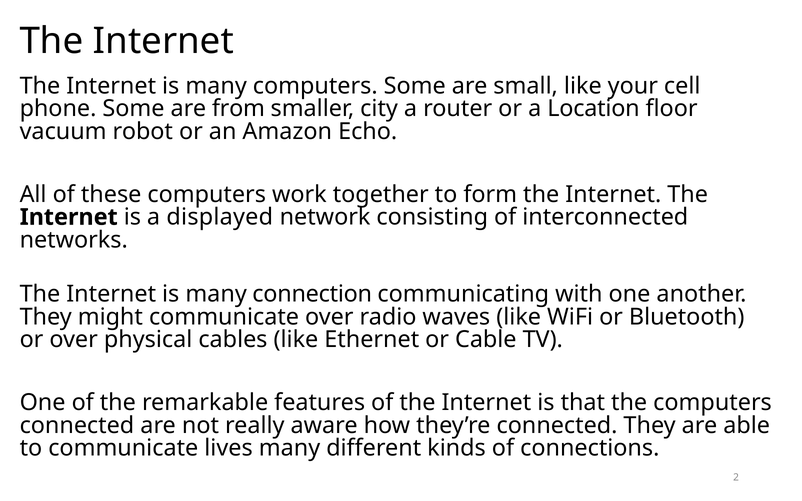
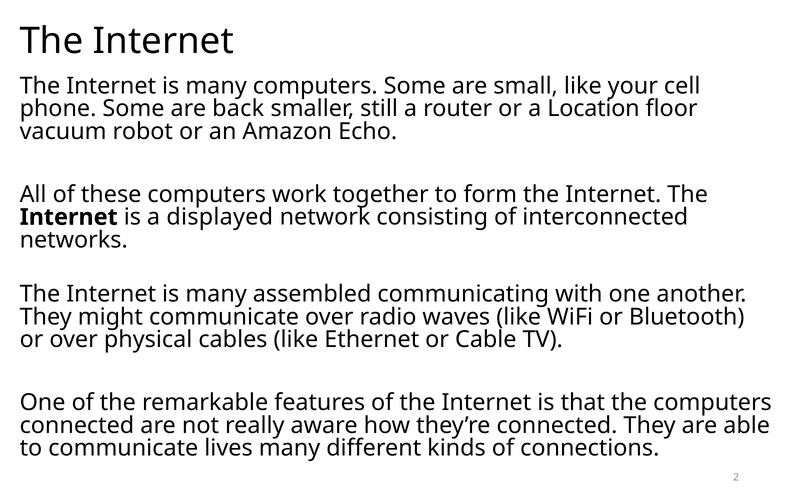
from: from -> back
city: city -> still
connection: connection -> assembled
